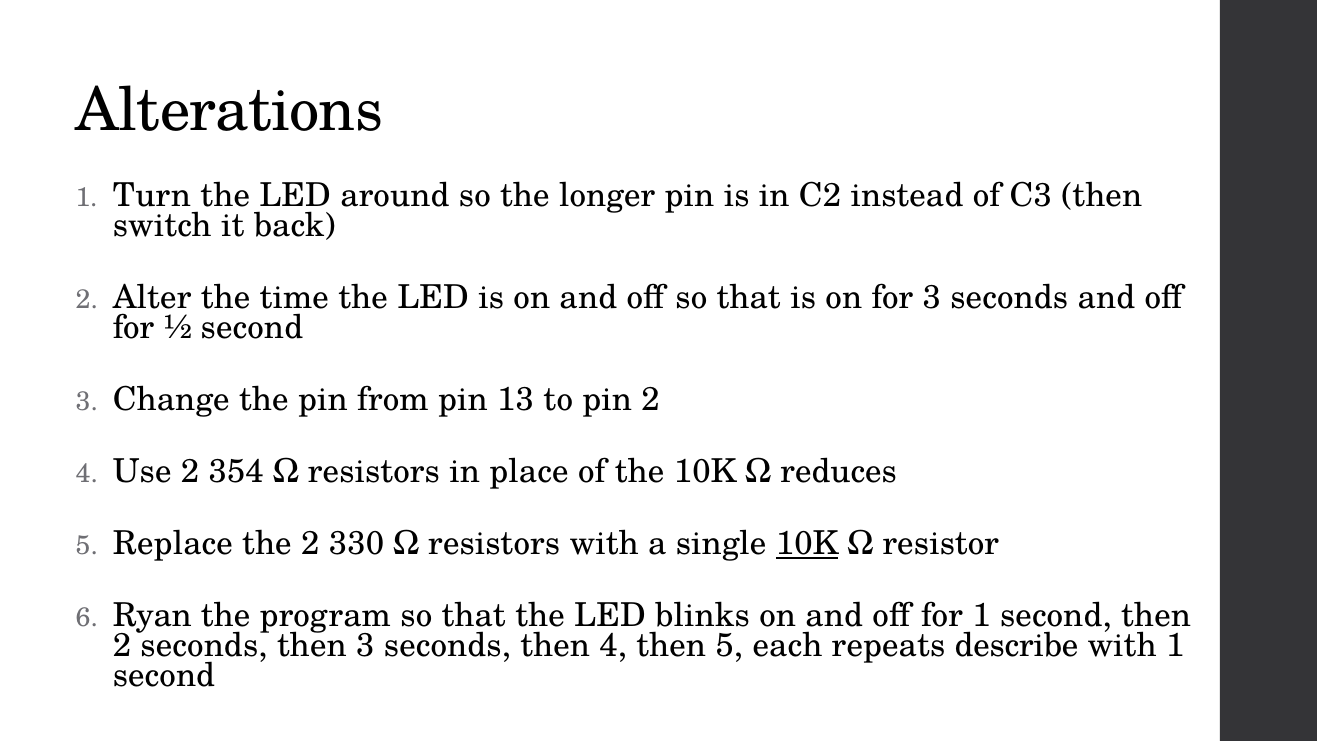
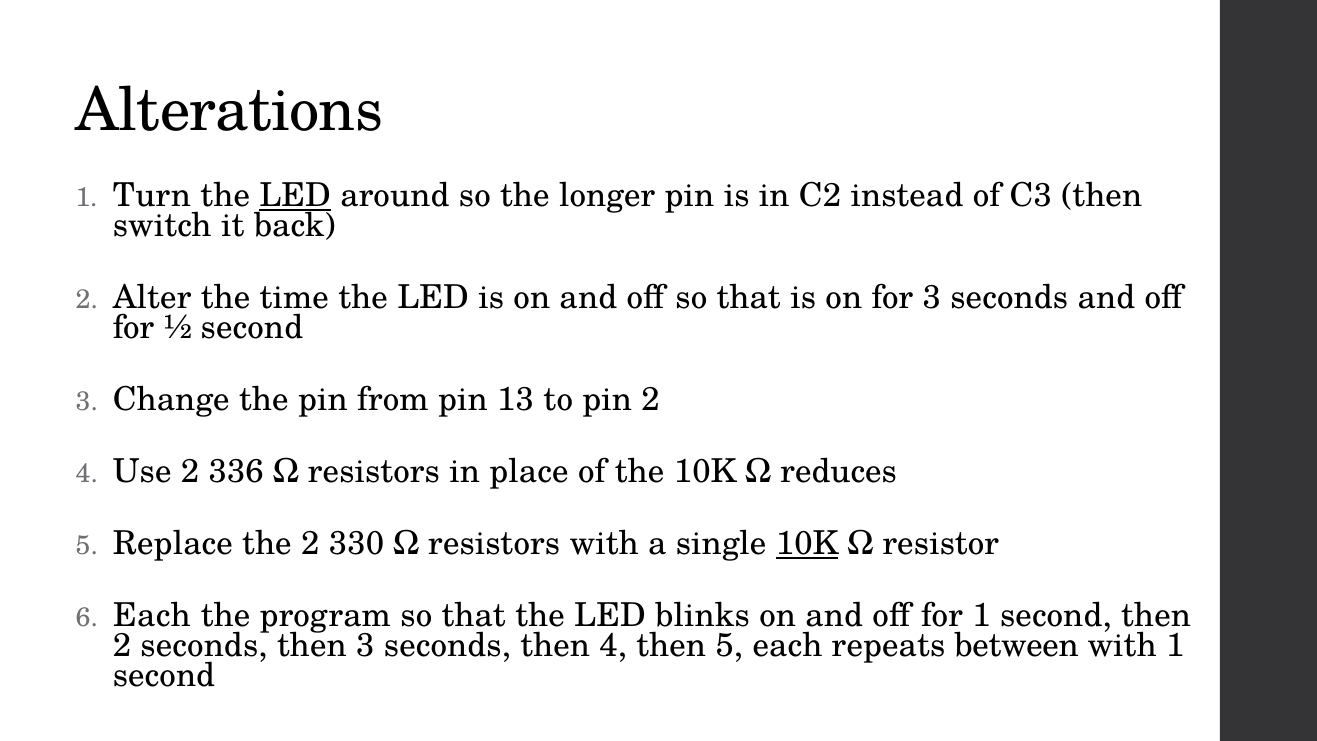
LED at (295, 196) underline: none -> present
354: 354 -> 336
Ryan at (152, 615): Ryan -> Each
describe: describe -> between
